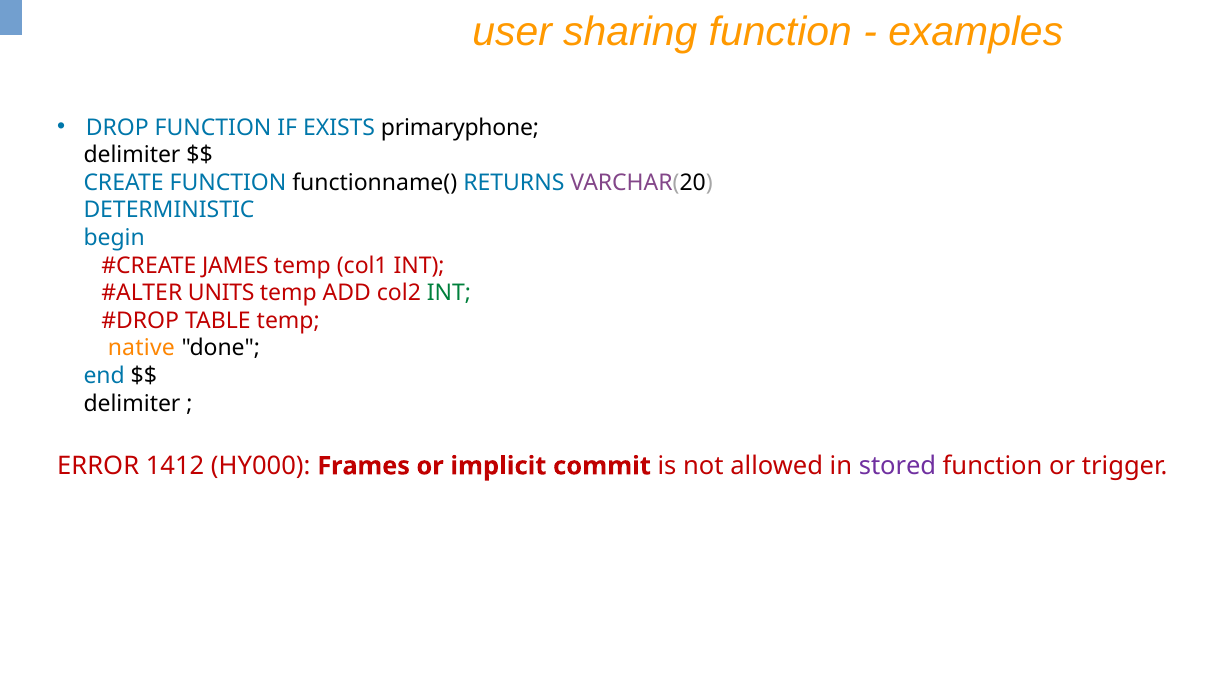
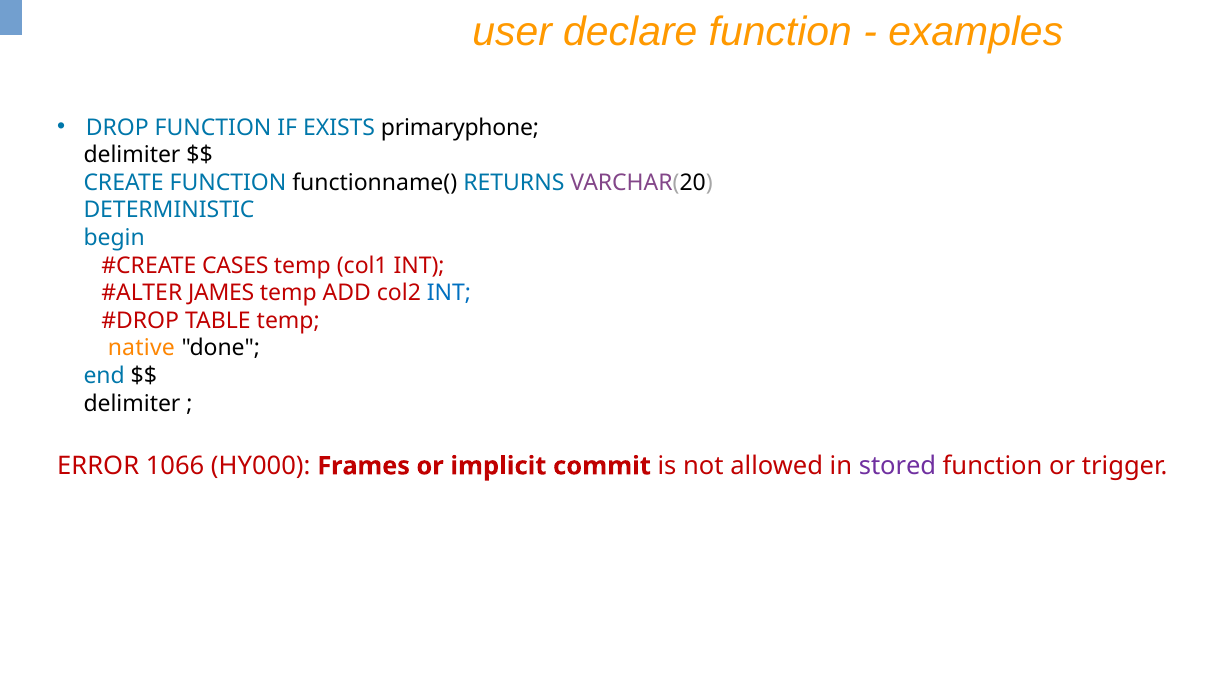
sharing: sharing -> declare
JAMES: JAMES -> CASES
UNITS: UNITS -> JAMES
INT at (449, 293) colour: green -> blue
1412: 1412 -> 1066
